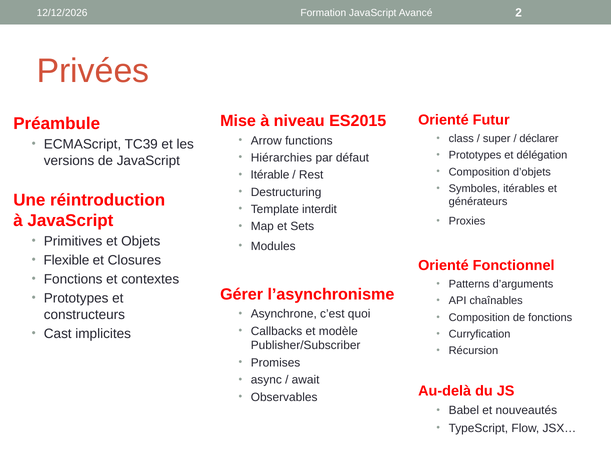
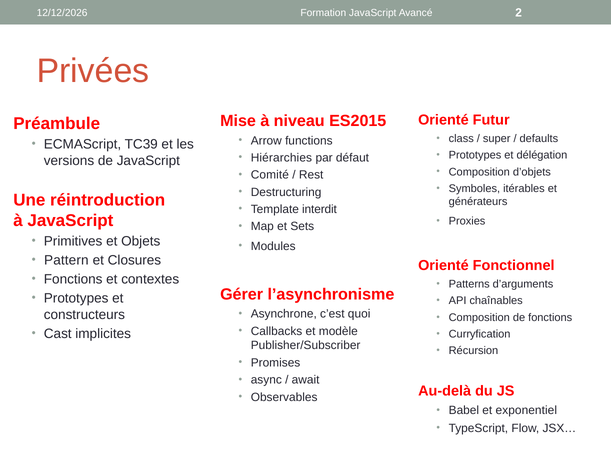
déclarer: déclarer -> defaults
Itérable: Itérable -> Comité
Flexible: Flexible -> Pattern
nouveautés: nouveautés -> exponentiel
